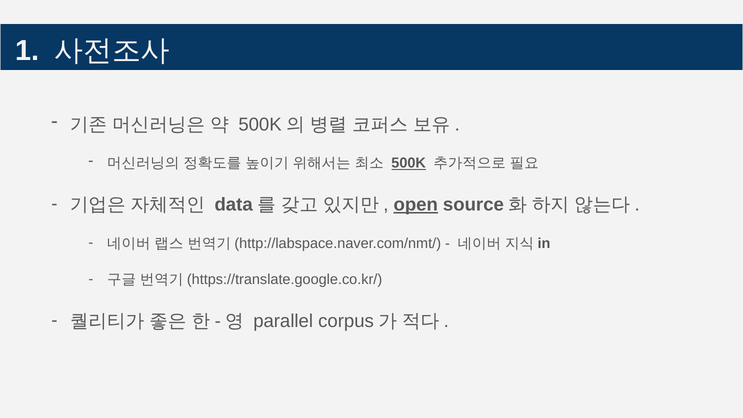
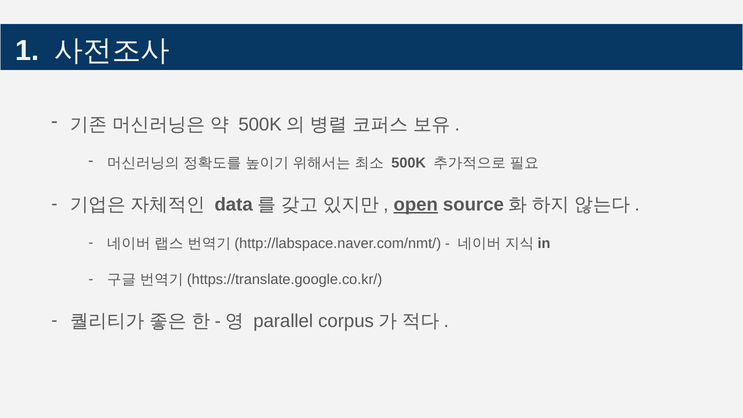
500K at (409, 163) underline: present -> none
